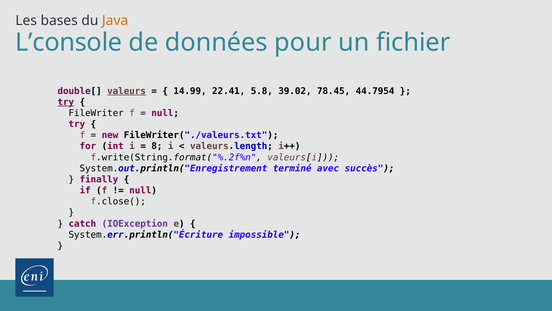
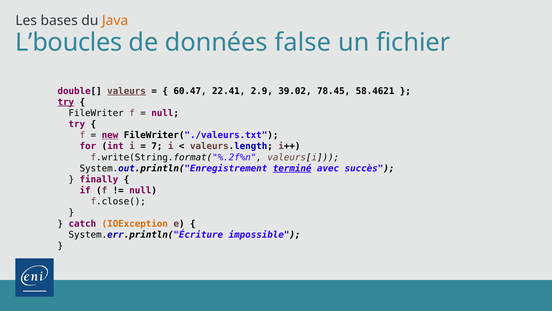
L’console: L’console -> L’boucles
pour: pour -> false
14.99: 14.99 -> 60.47
5.8: 5.8 -> 2.9
44.7954: 44.7954 -> 58.4621
new underline: none -> present
8: 8 -> 7
terminé underline: none -> present
IOException colour: purple -> orange
